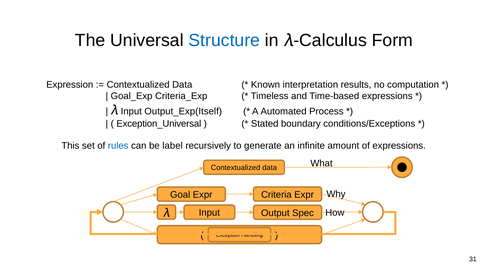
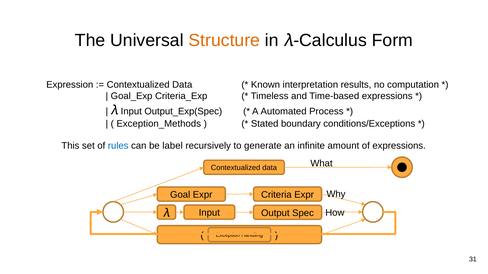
Structure colour: blue -> orange
Output_Exp(Itself: Output_Exp(Itself -> Output_Exp(Spec
Exception_Universal: Exception_Universal -> Exception_Methods
